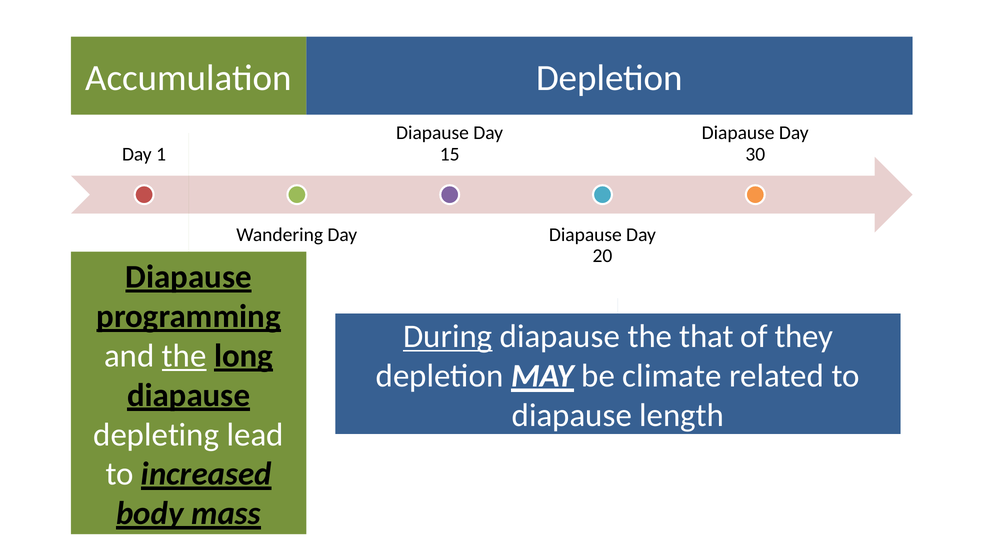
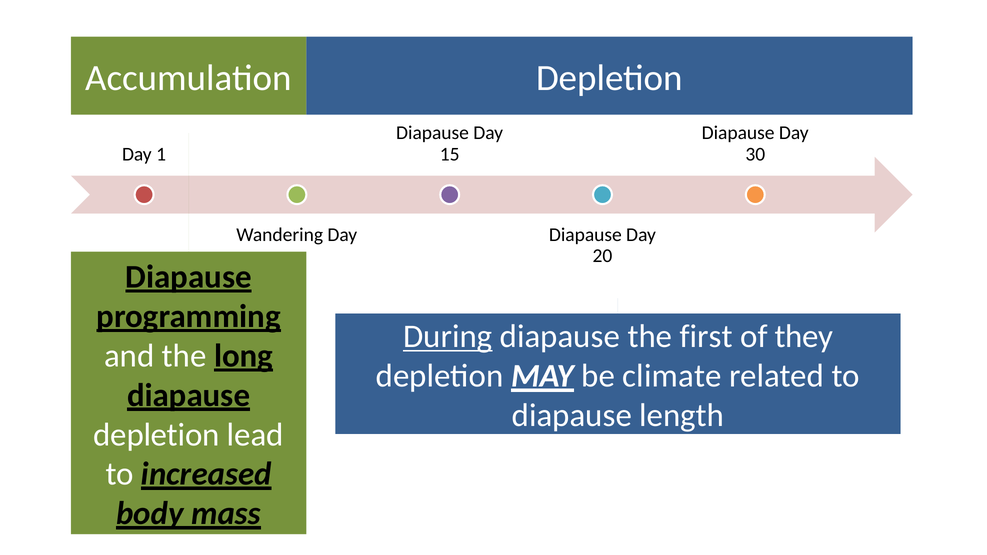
that: that -> first
the at (184, 356) underline: present -> none
depleting at (156, 435): depleting -> depletion
